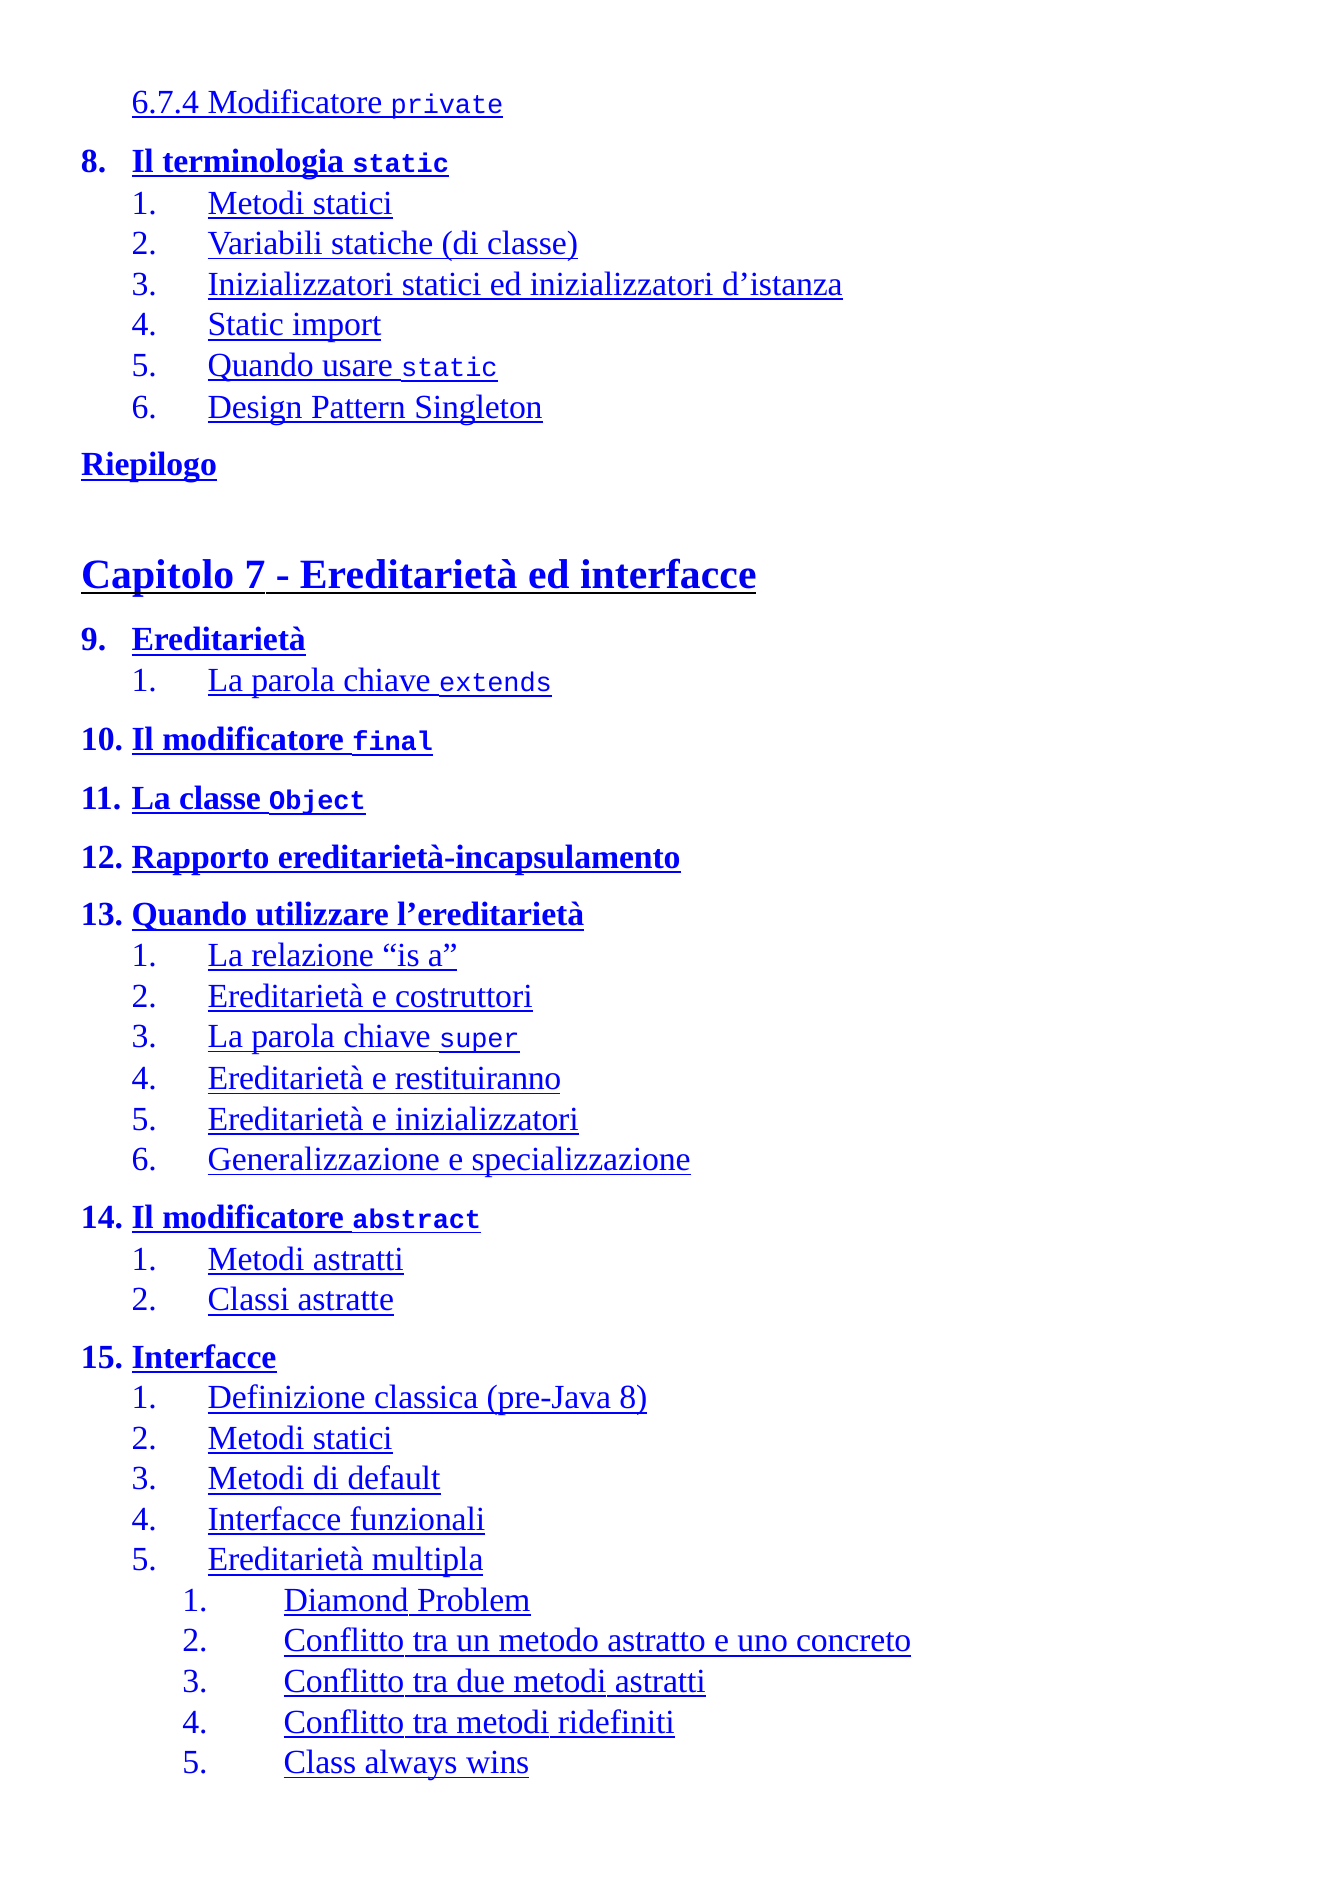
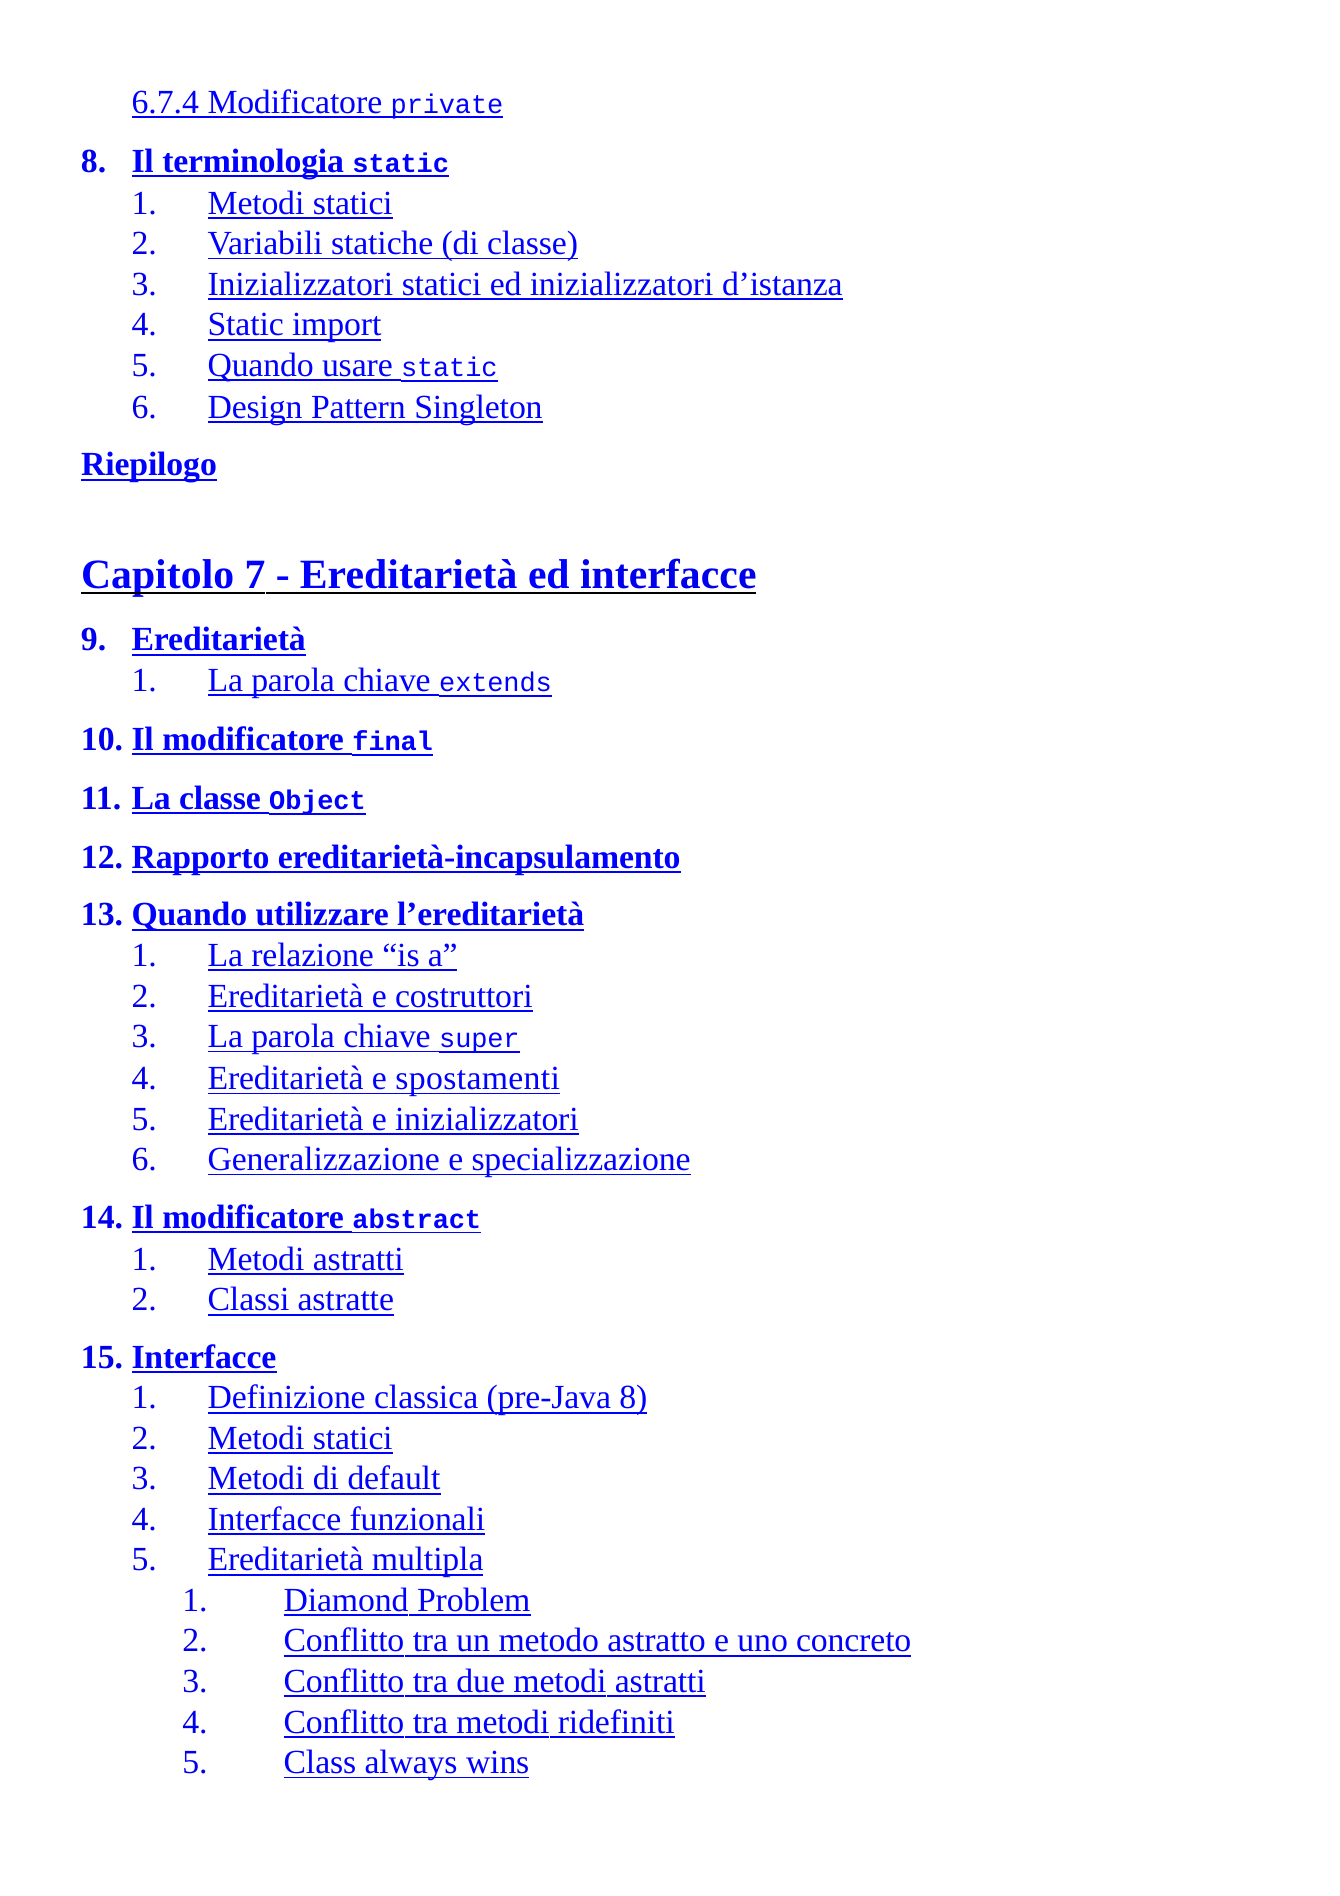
restituiranno: restituiranno -> spostamenti
